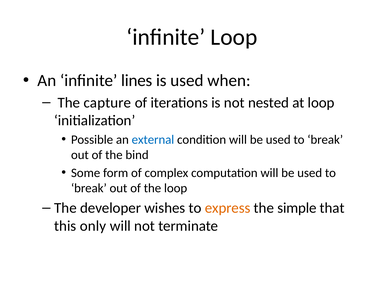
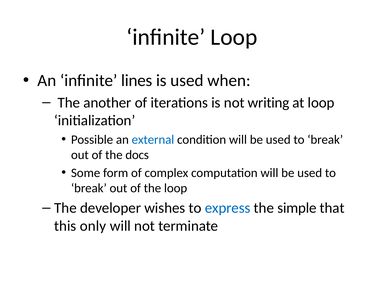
capture: capture -> another
nested: nested -> writing
bind: bind -> docs
express colour: orange -> blue
